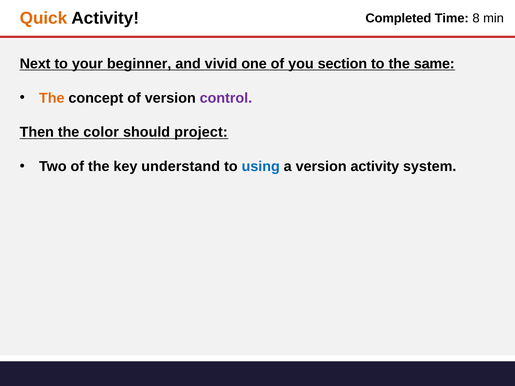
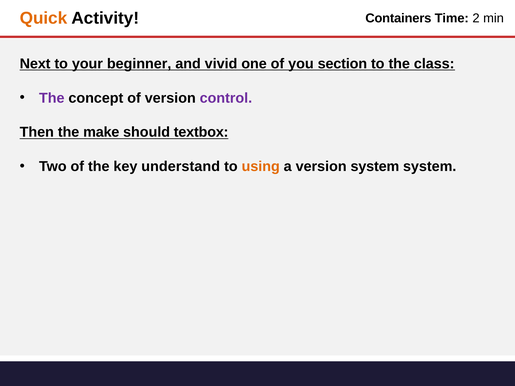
Completed: Completed -> Containers
8: 8 -> 2
same: same -> class
The at (52, 98) colour: orange -> purple
color: color -> make
project: project -> textbox
using colour: blue -> orange
version activity: activity -> system
